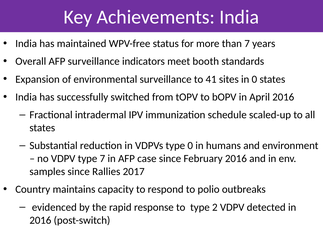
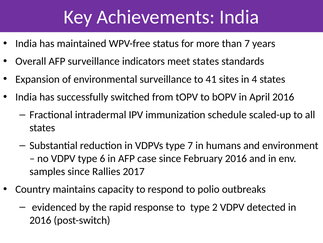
meet booth: booth -> states
in 0: 0 -> 4
type 0: 0 -> 7
type 7: 7 -> 6
